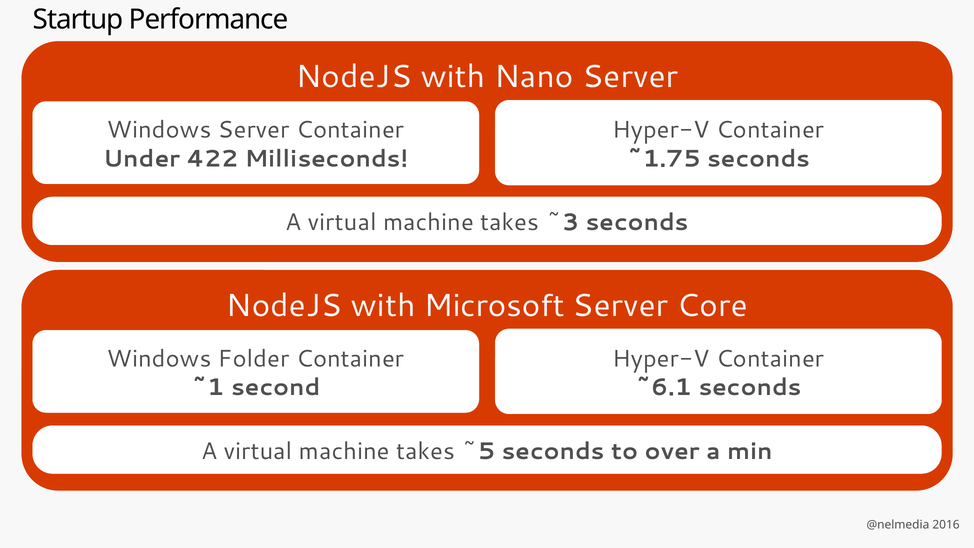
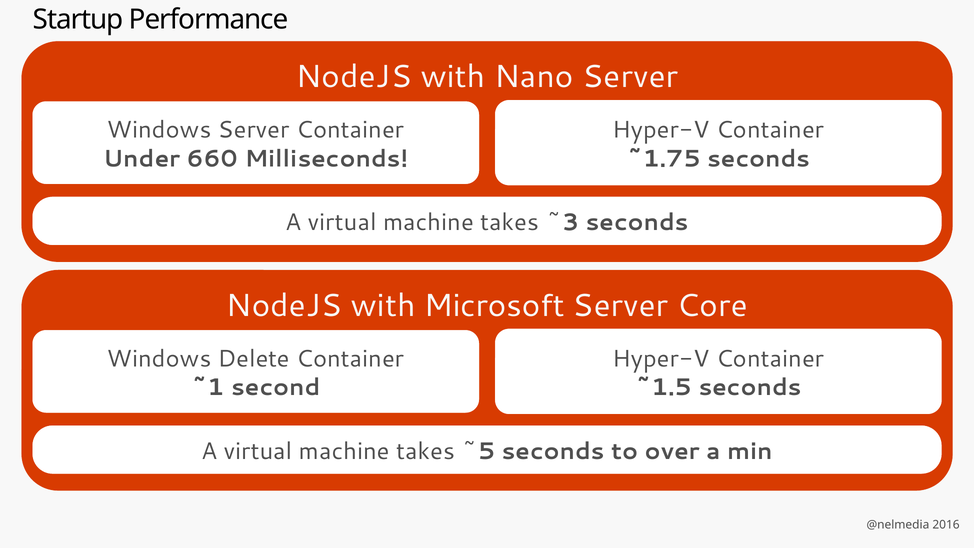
422: 422 -> 660
Folder: Folder -> Delete
~6.1: ~6.1 -> ~1.5
